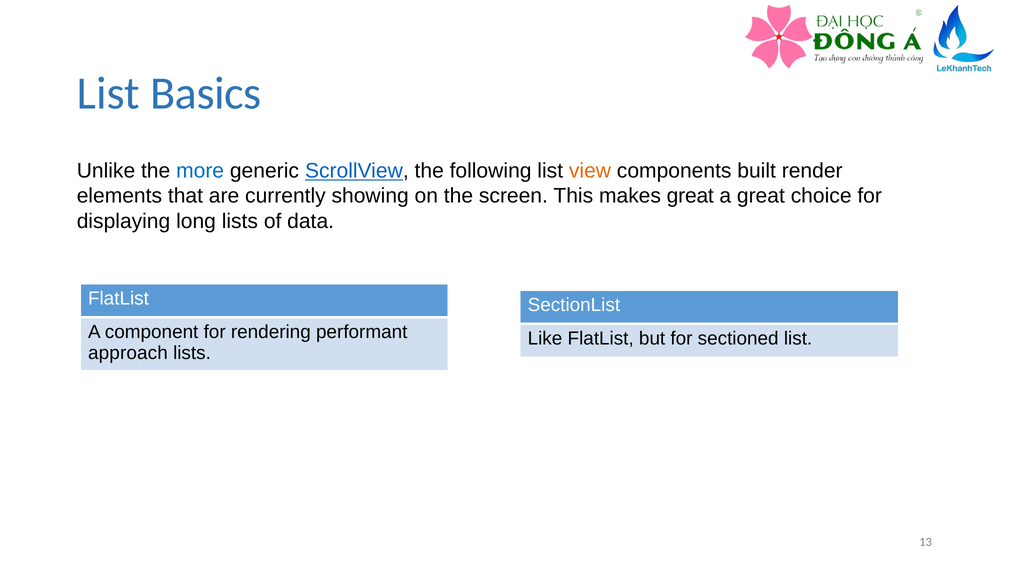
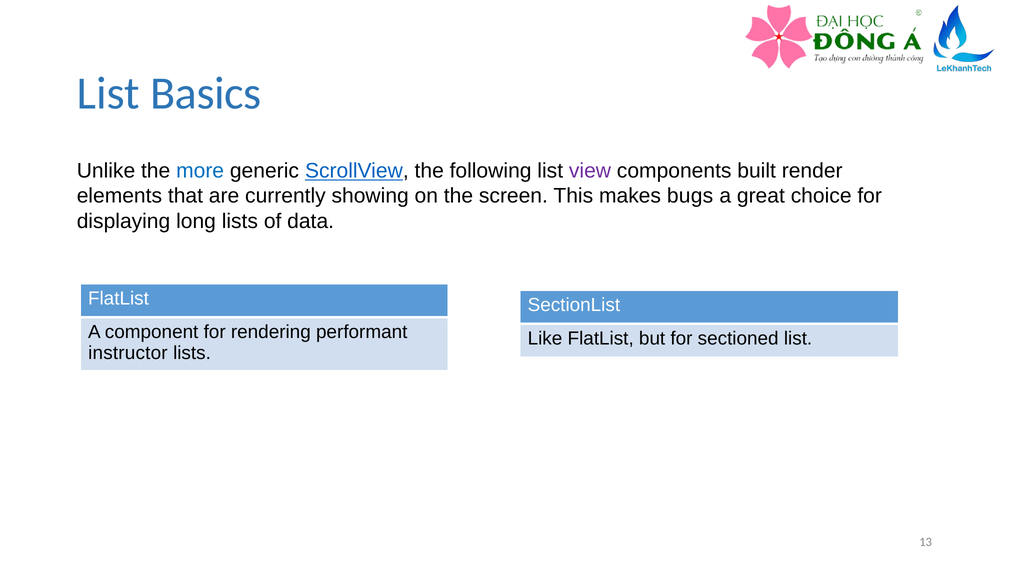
view colour: orange -> purple
makes great: great -> bugs
approach: approach -> instructor
